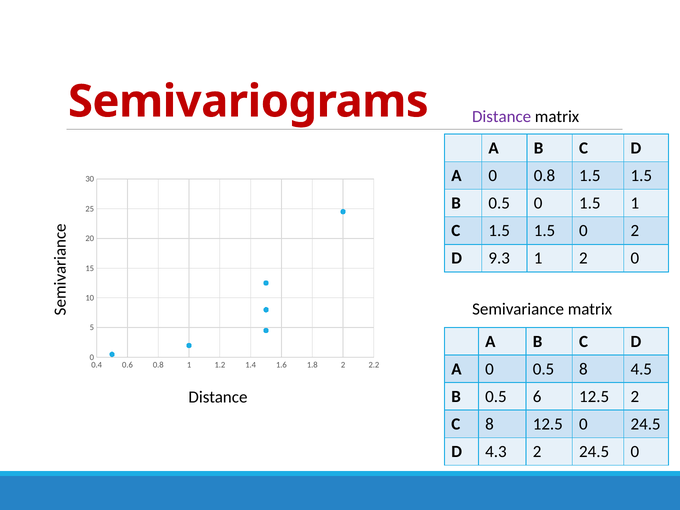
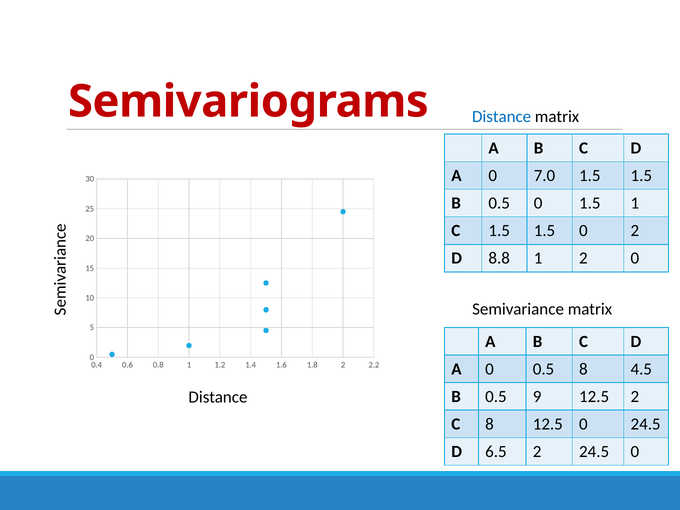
Distance at (502, 117) colour: purple -> blue
0 0.8: 0.8 -> 7.0
9.3: 9.3 -> 8.8
6: 6 -> 9
4.3: 4.3 -> 6.5
